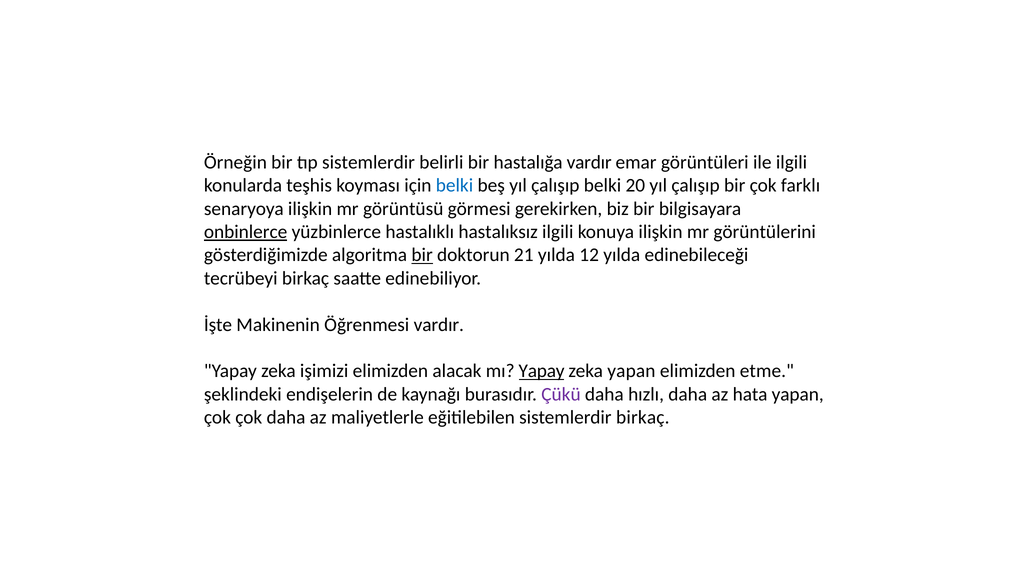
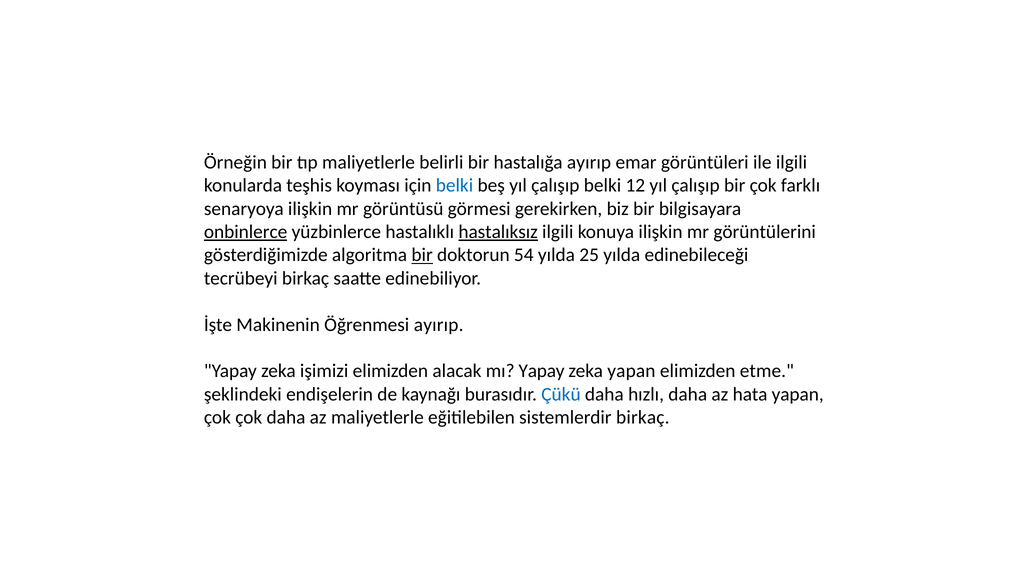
tıp sistemlerdir: sistemlerdir -> maliyetlerle
hastalığa vardır: vardır -> ayırıp
20: 20 -> 12
hastalıksız underline: none -> present
21: 21 -> 54
12: 12 -> 25
Öğrenmesi vardır: vardır -> ayırıp
Yapay at (542, 371) underline: present -> none
Çükü colour: purple -> blue
